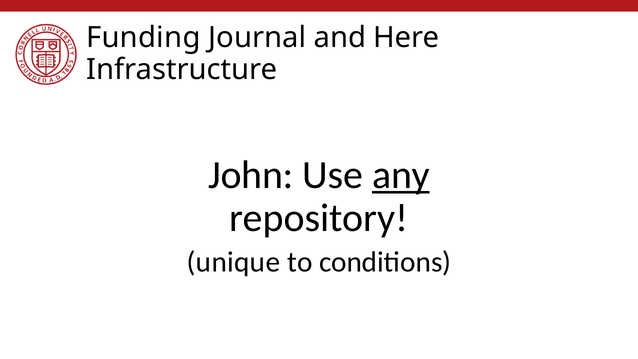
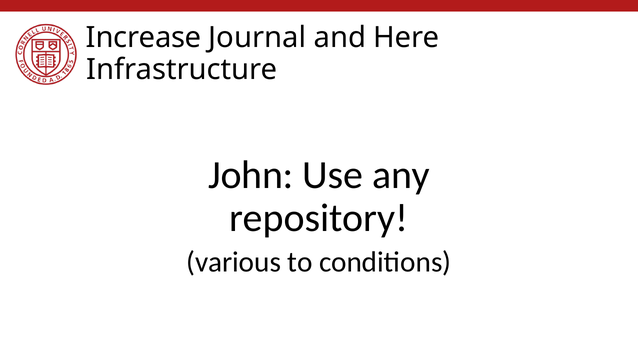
Funding: Funding -> Increase
any underline: present -> none
unique: unique -> various
